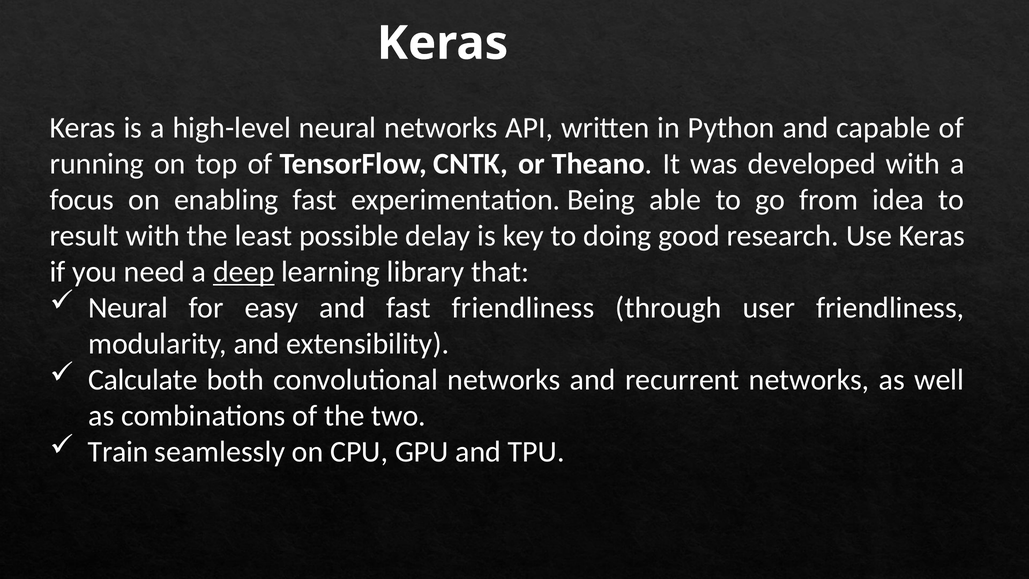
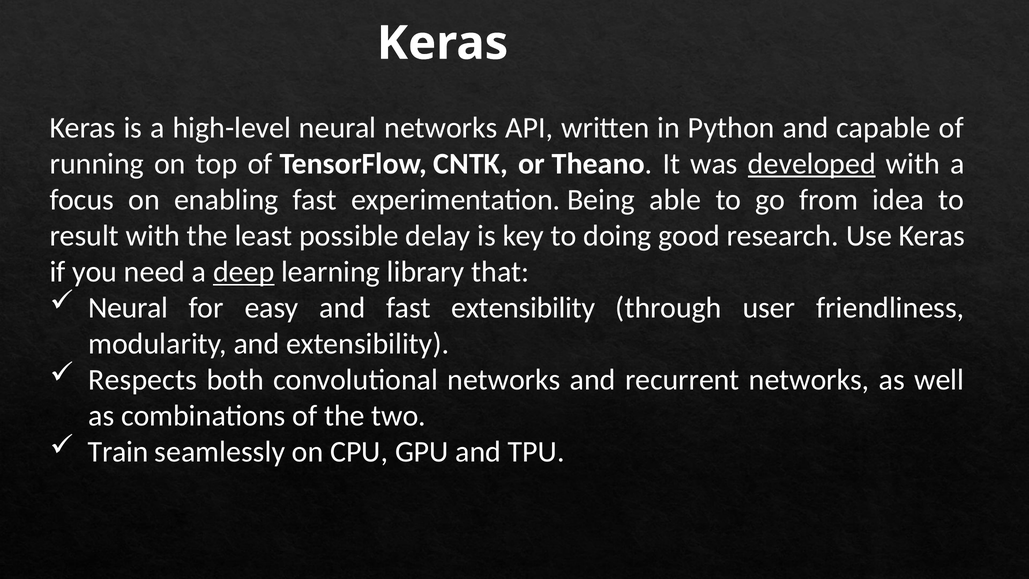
developed underline: none -> present
fast friendliness: friendliness -> extensibility
Calculate: Calculate -> Respects
